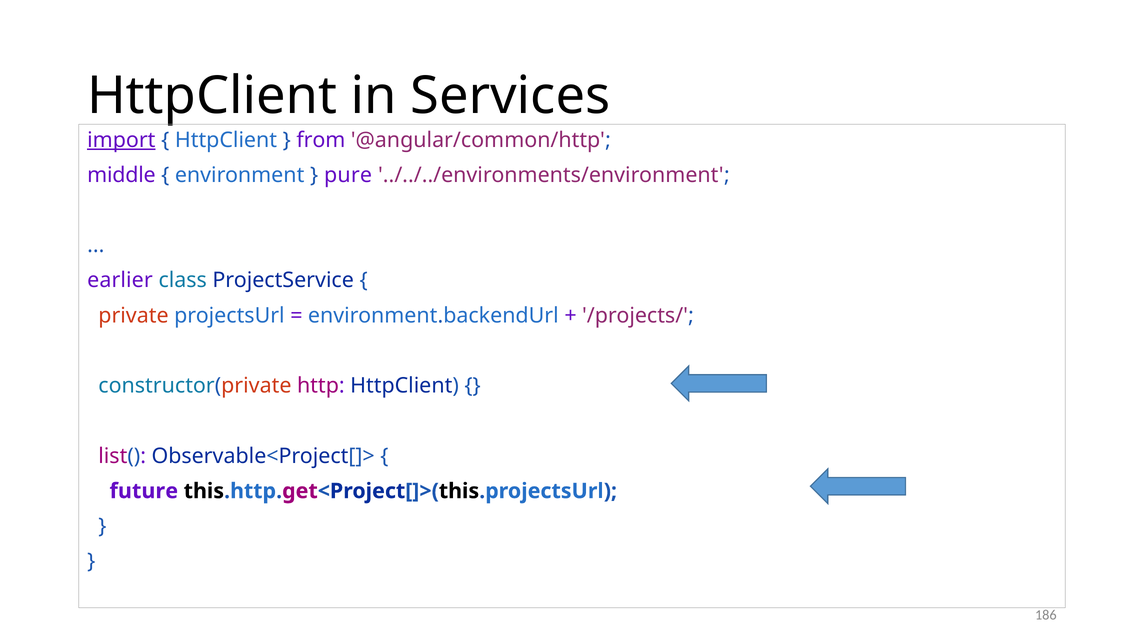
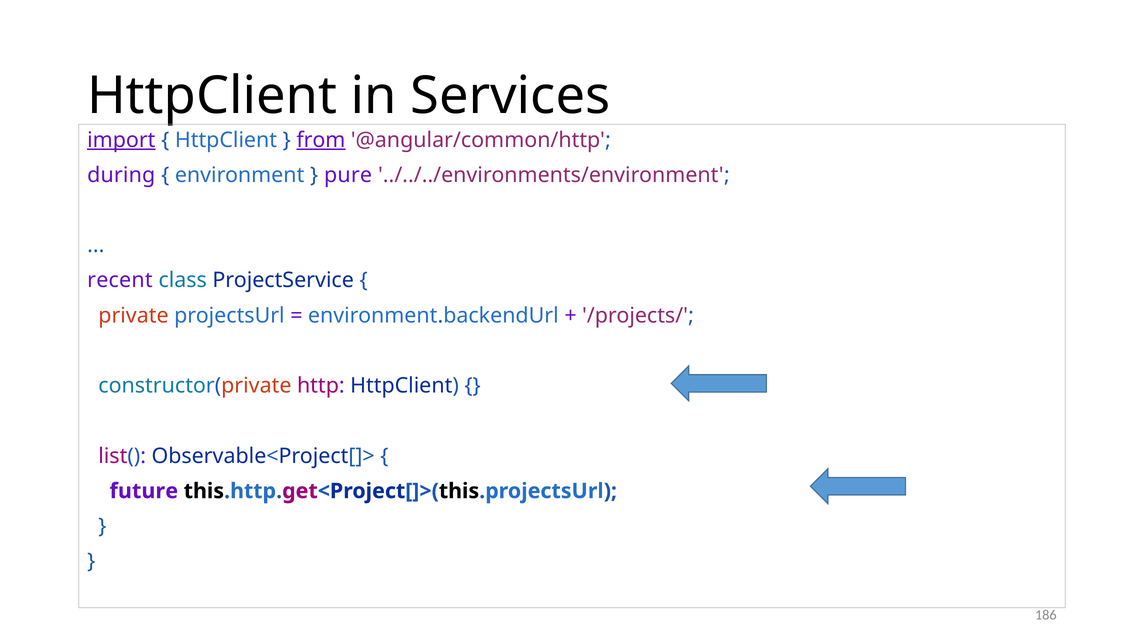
from underline: none -> present
middle: middle -> during
earlier: earlier -> recent
